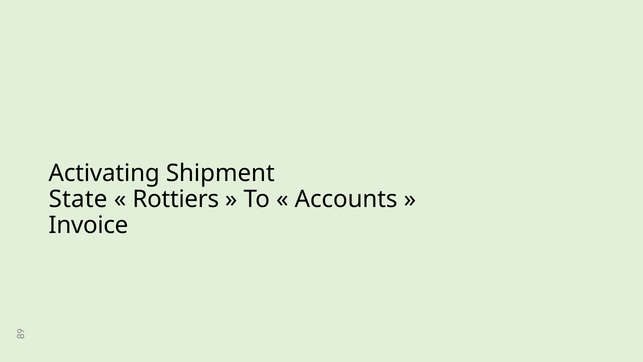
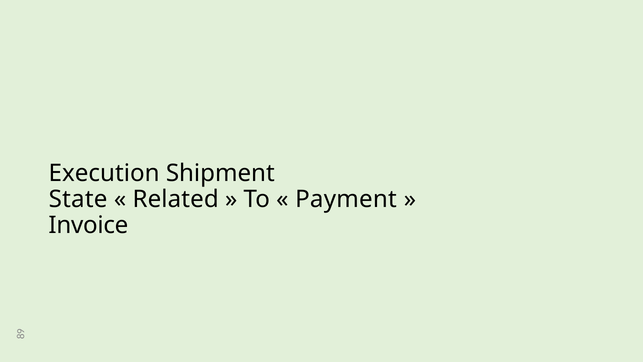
Activating: Activating -> Execution
Rottiers: Rottiers -> Related
Accounts: Accounts -> Payment
